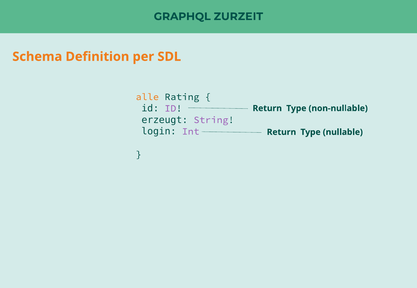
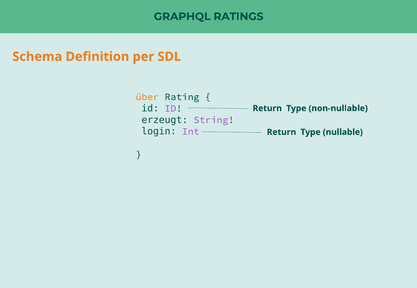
ZURZEIT: ZURZEIT -> RATINGS
alle: alle -> über
